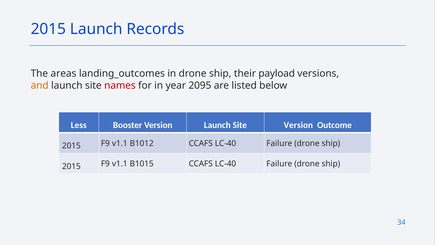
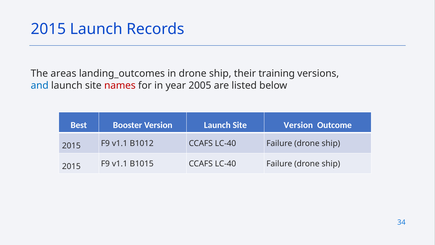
payload: payload -> training
and colour: orange -> blue
2095: 2095 -> 2005
Less: Less -> Best
